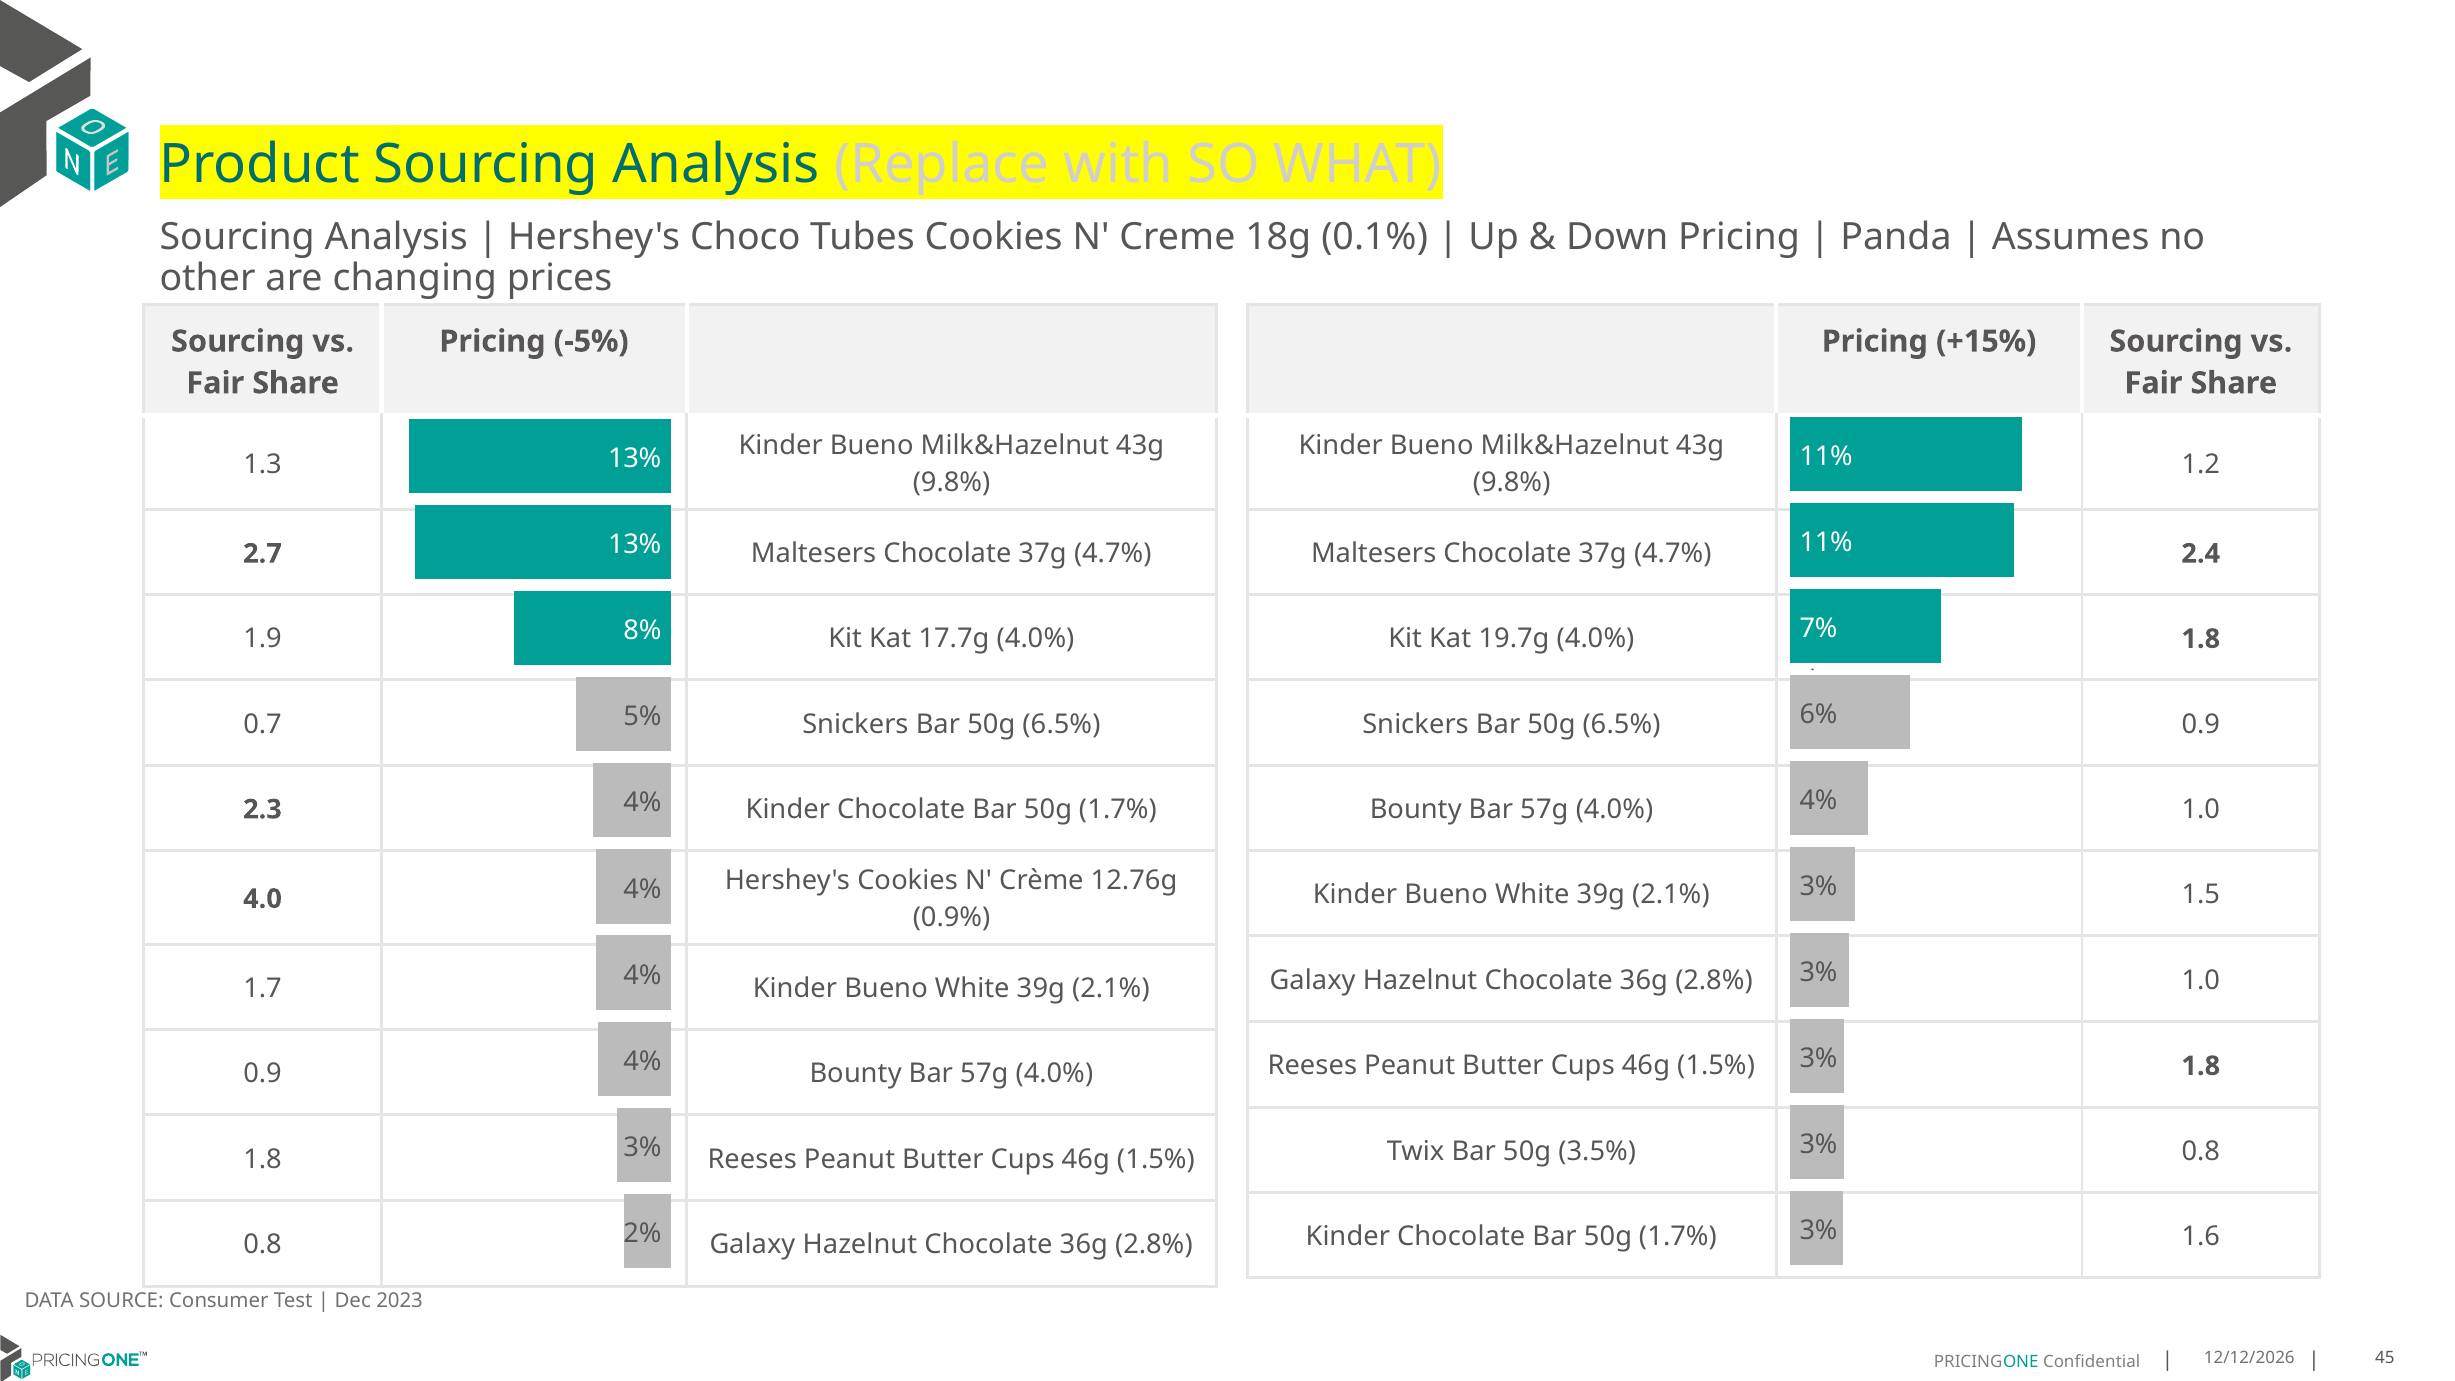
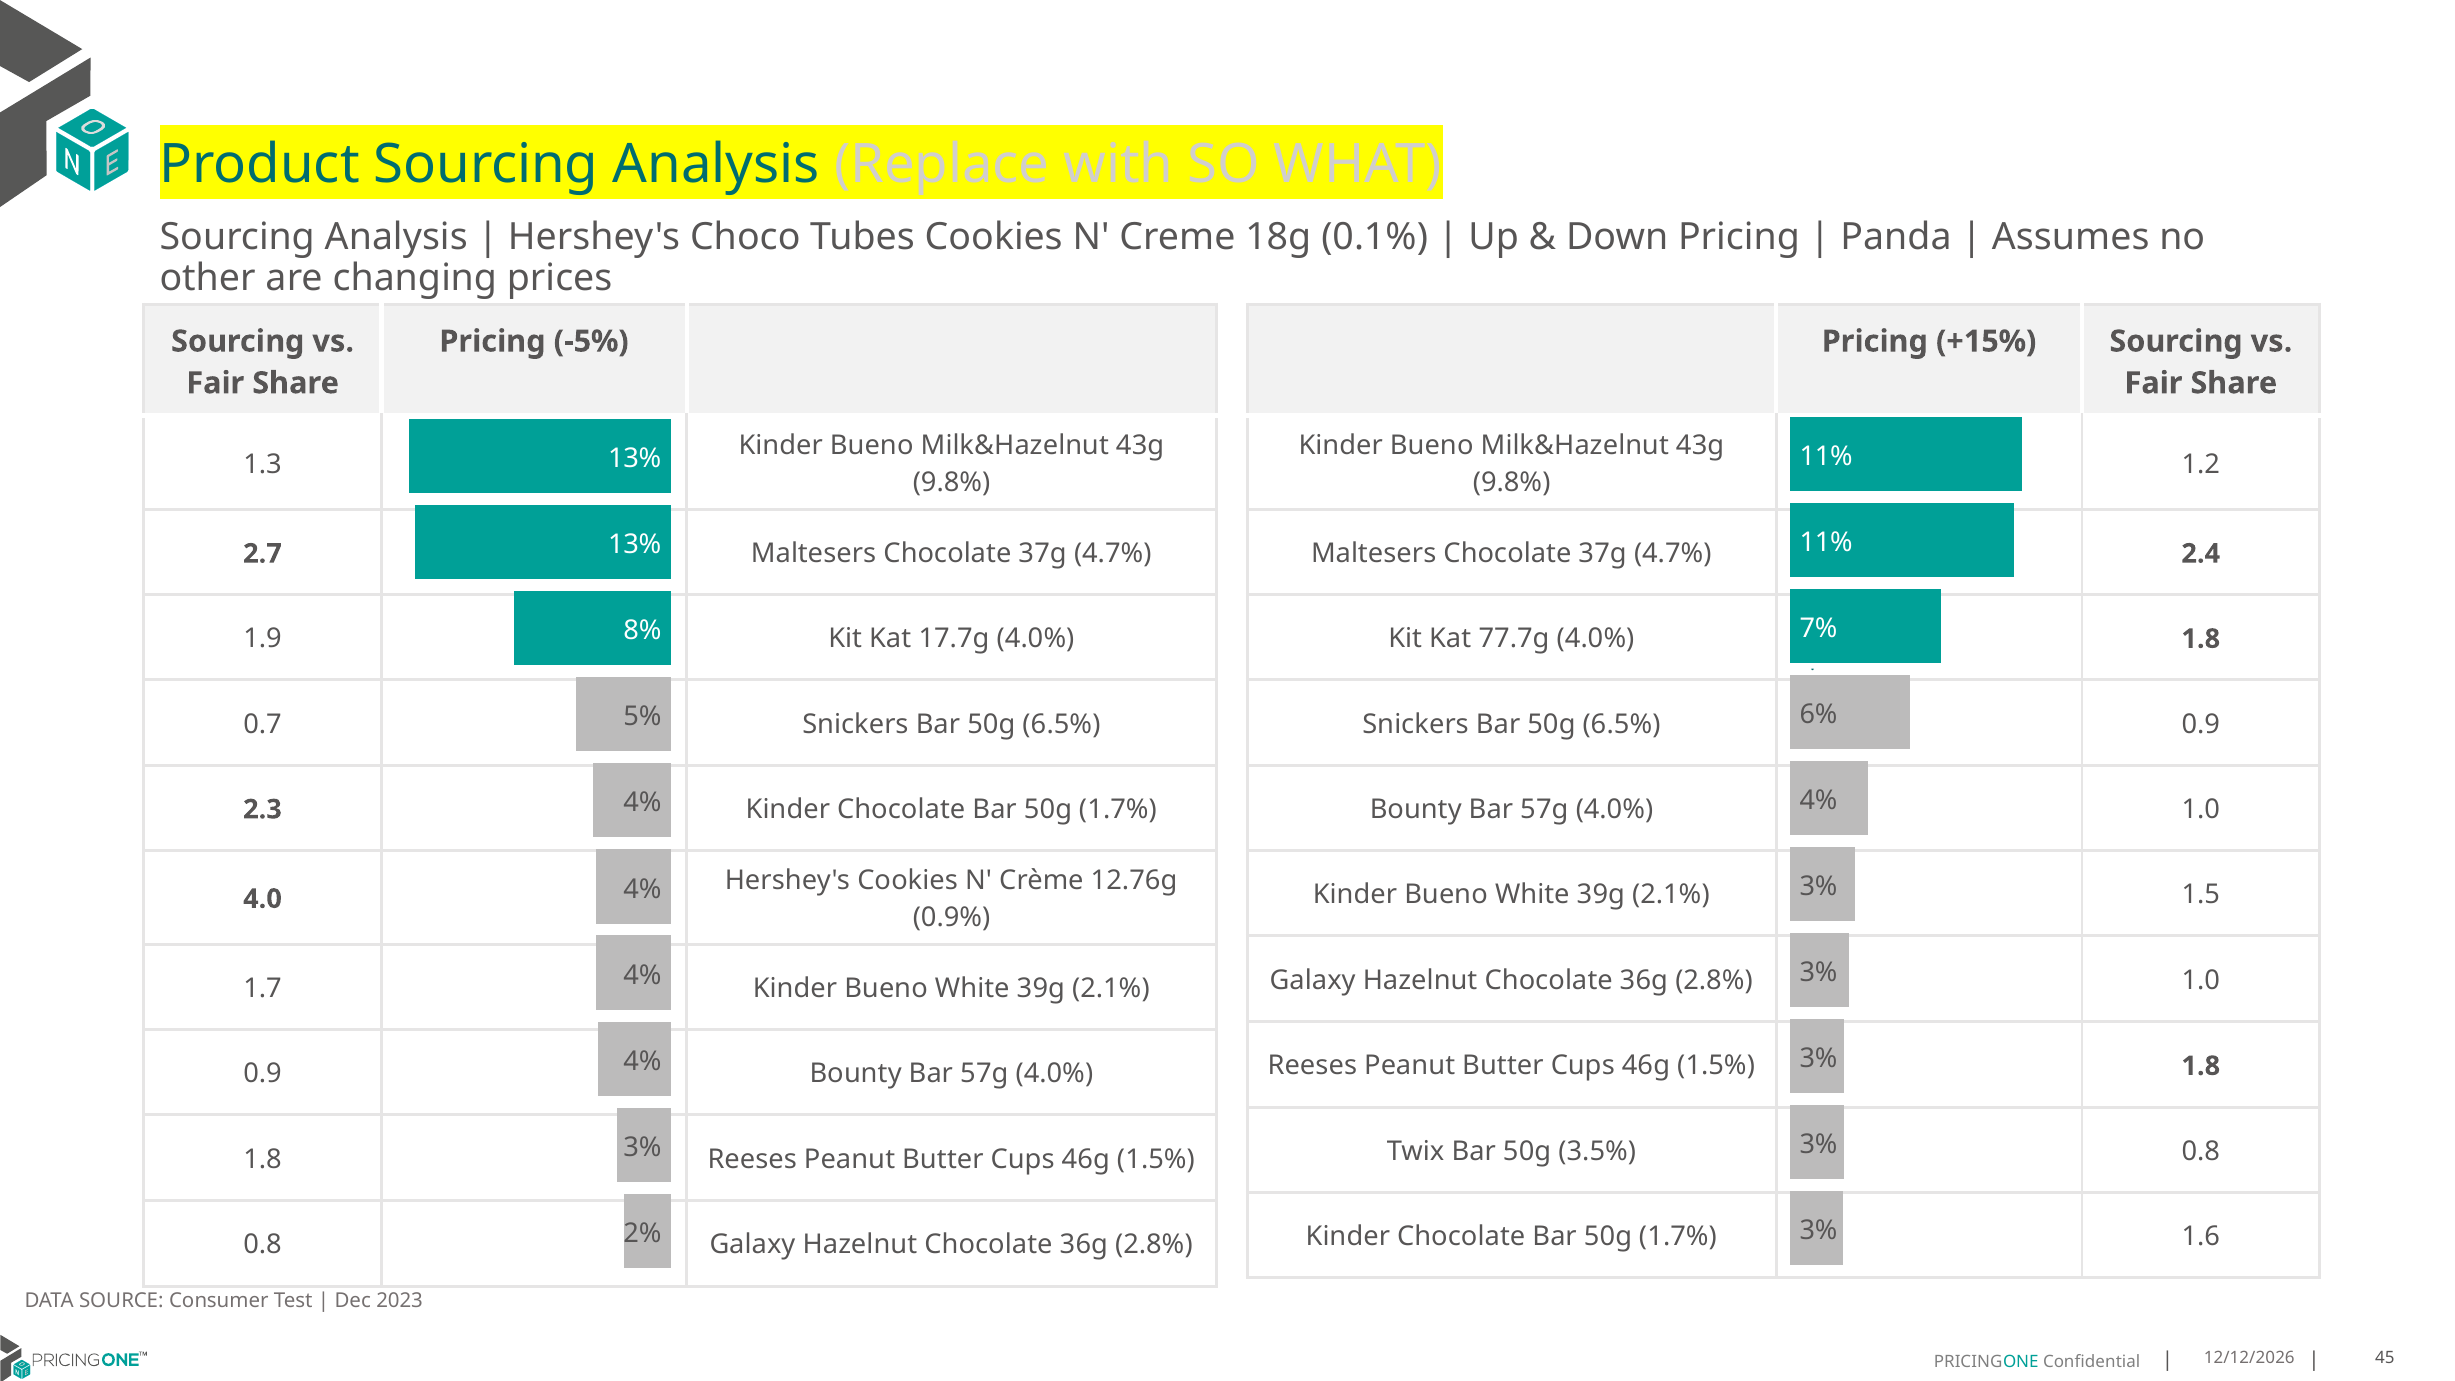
19.7g: 19.7g -> 77.7g
